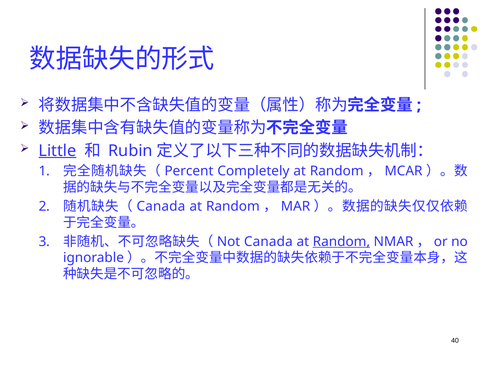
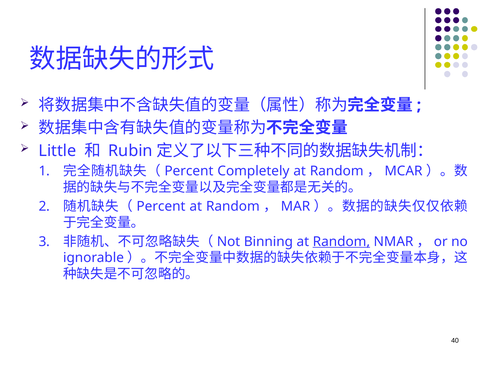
Little underline: present -> none
Canada at (161, 206): Canada -> Percent
Canada at (268, 242): Canada -> Binning
